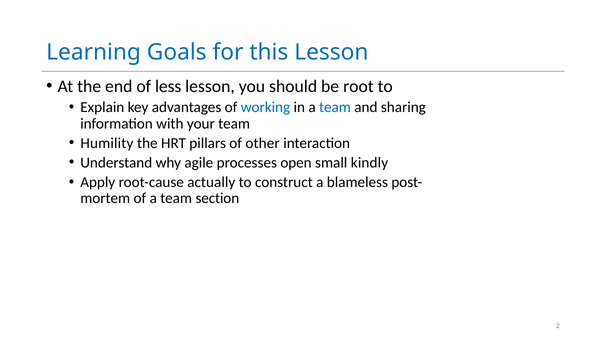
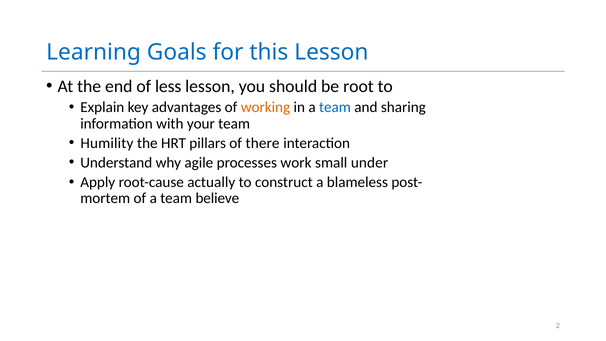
working colour: blue -> orange
other: other -> there
open: open -> work
kindly: kindly -> under
section: section -> believe
